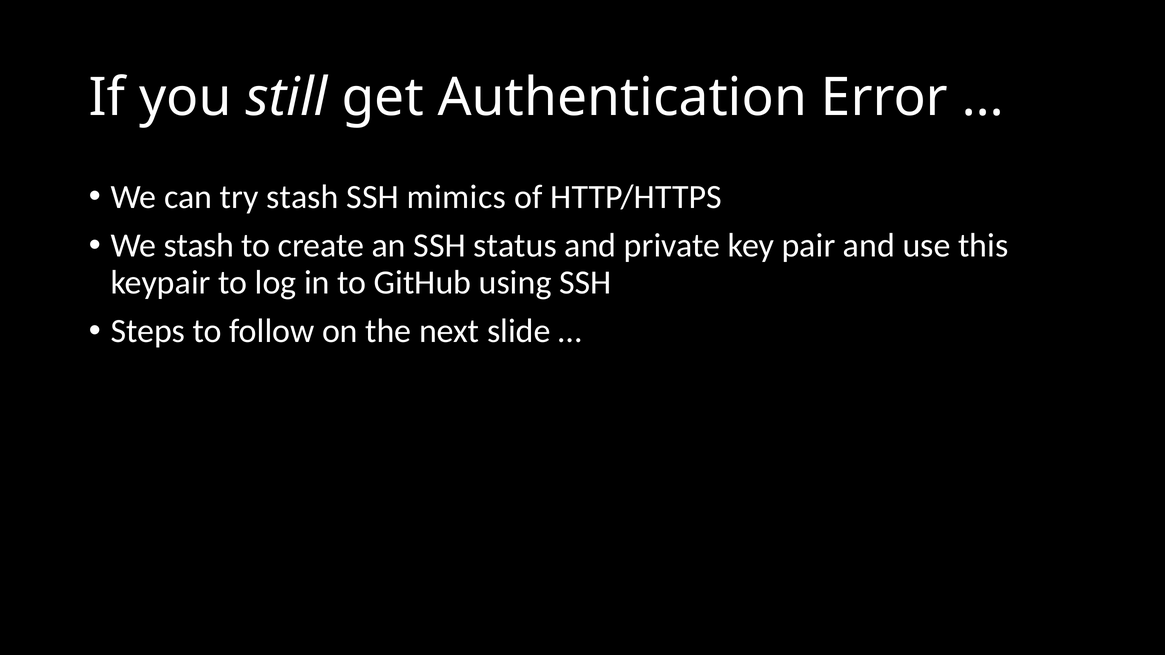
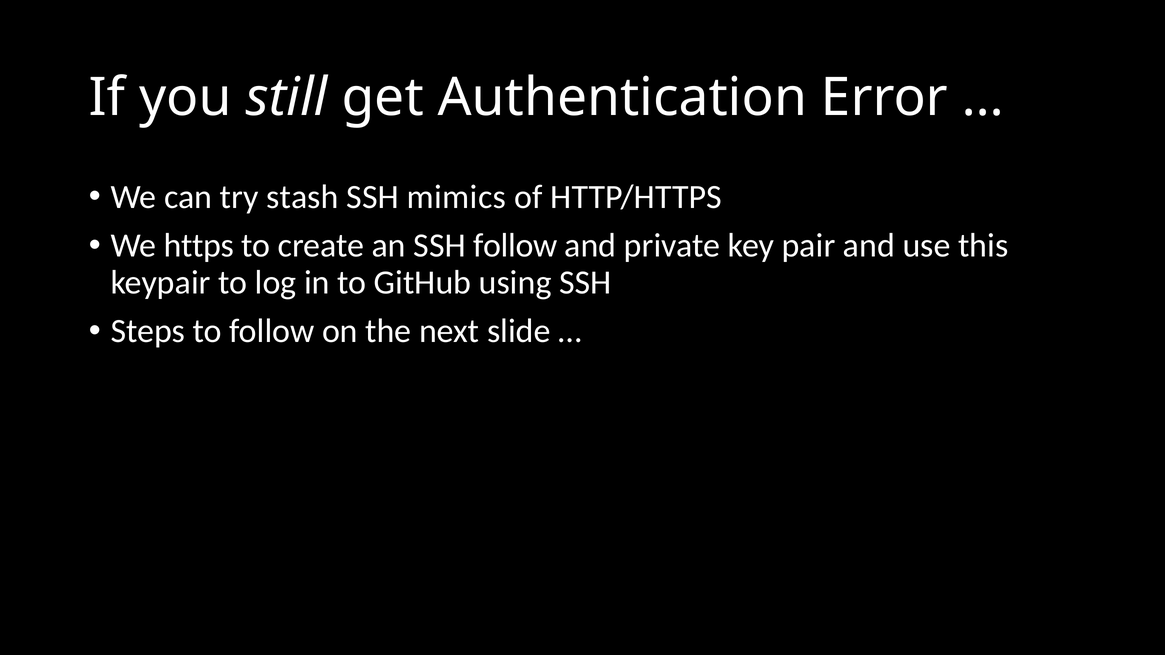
We stash: stash -> https
SSH status: status -> follow
